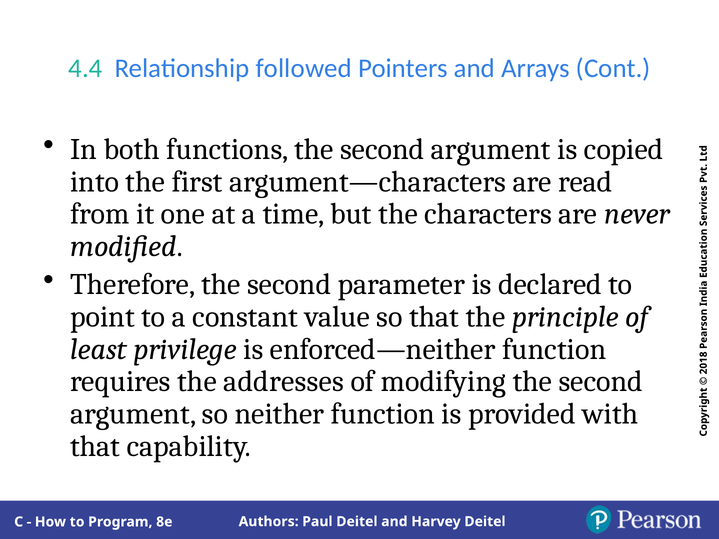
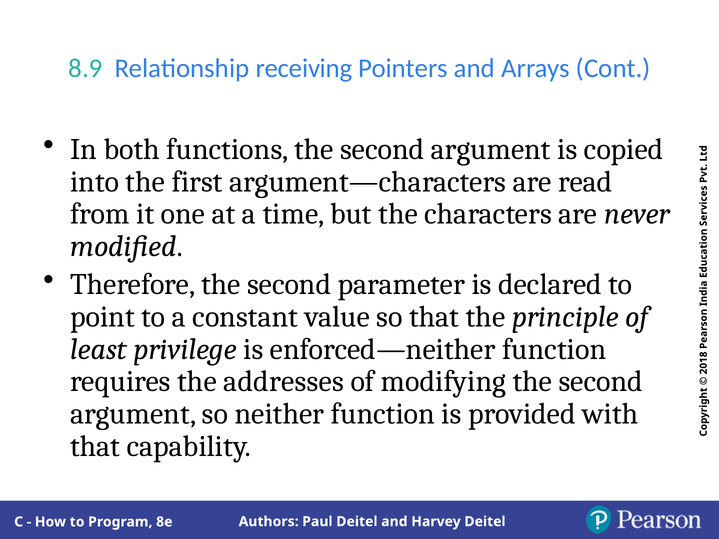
4.4: 4.4 -> 8.9
followed: followed -> receiving
